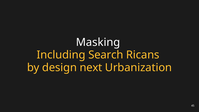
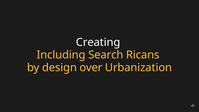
Masking: Masking -> Creating
next: next -> over
